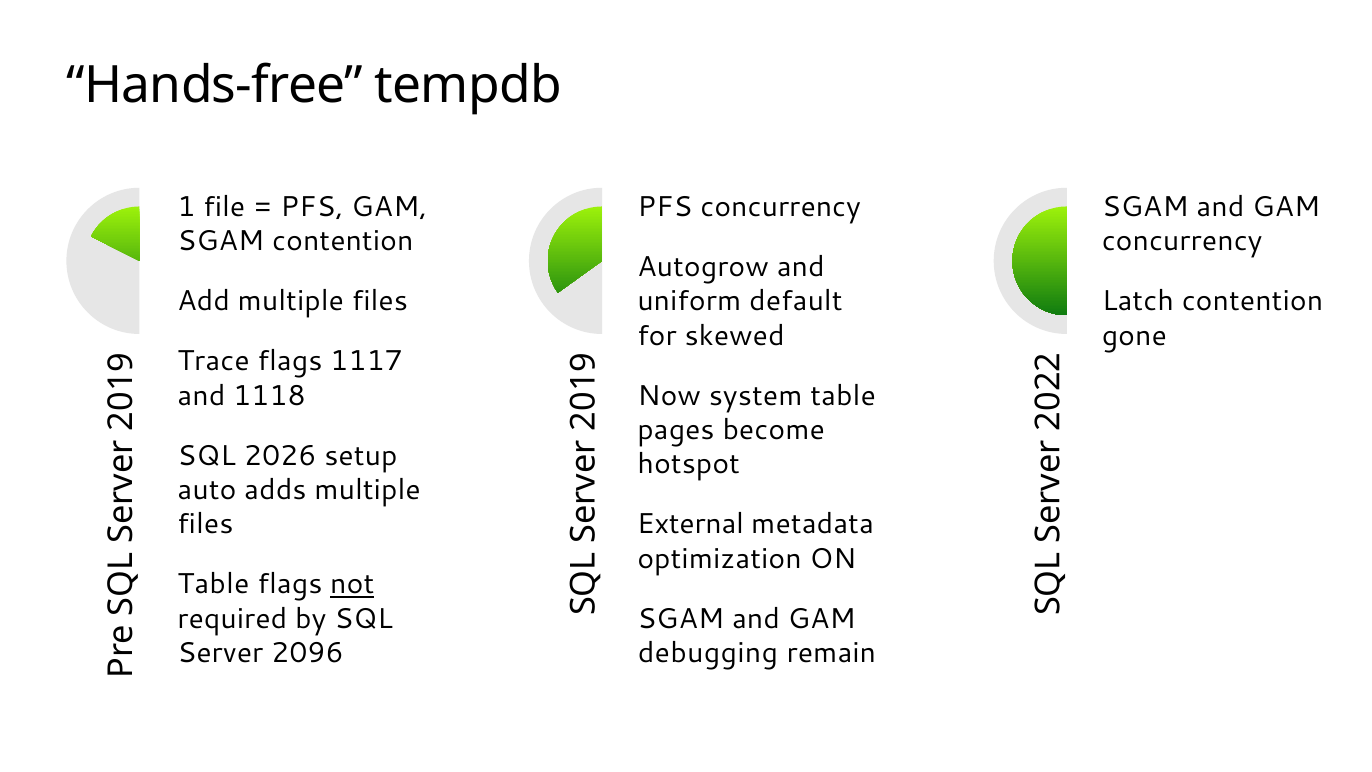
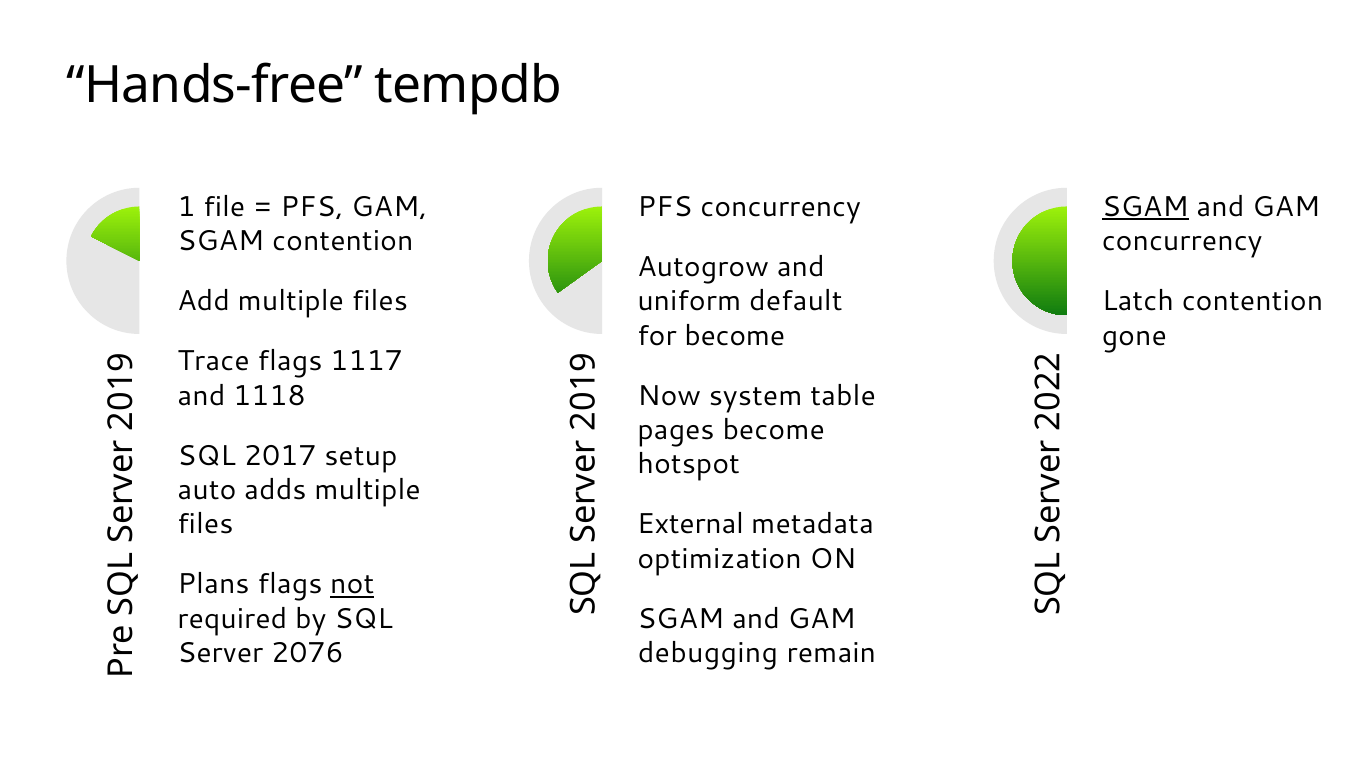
SGAM at (1145, 207) underline: none -> present
for skewed: skewed -> become
2026: 2026 -> 2017
Table at (213, 584): Table -> Plans
2096: 2096 -> 2076
